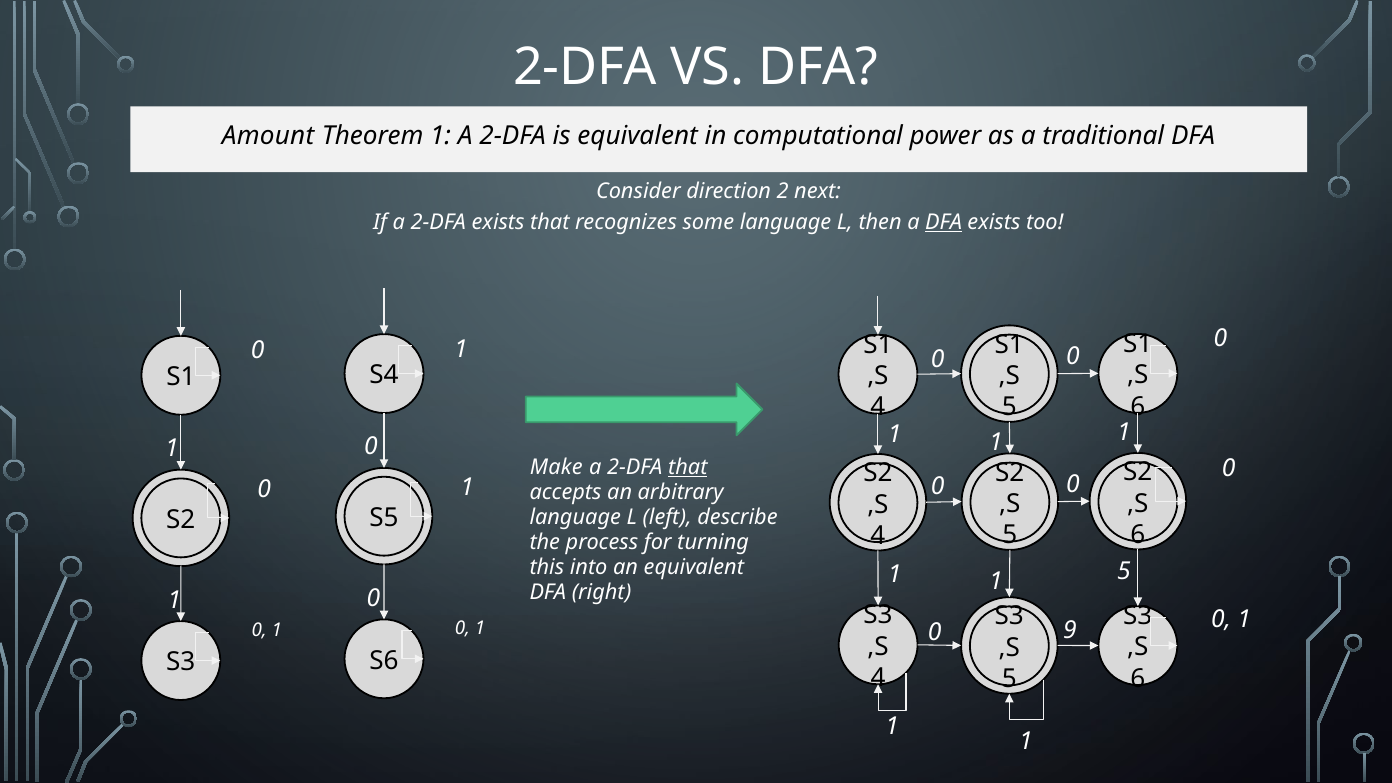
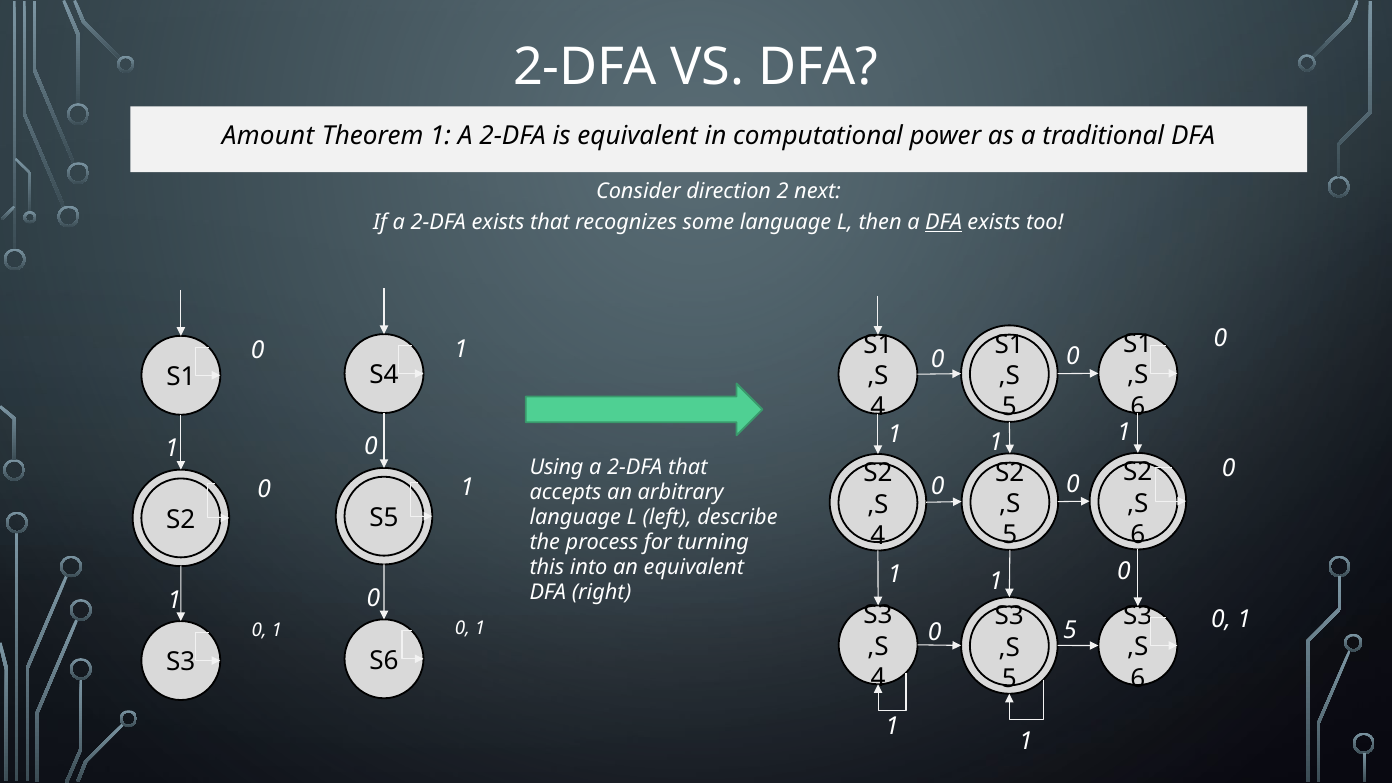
Make: Make -> Using
that at (688, 467) underline: present -> none
5 at (1124, 572): 5 -> 0
0 9: 9 -> 5
